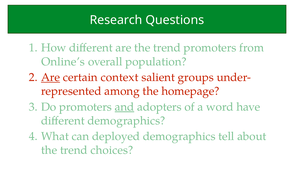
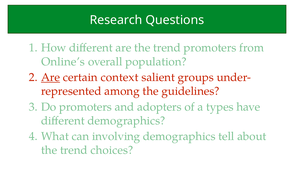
homepage: homepage -> guidelines
and underline: present -> none
word: word -> types
deployed: deployed -> involving
